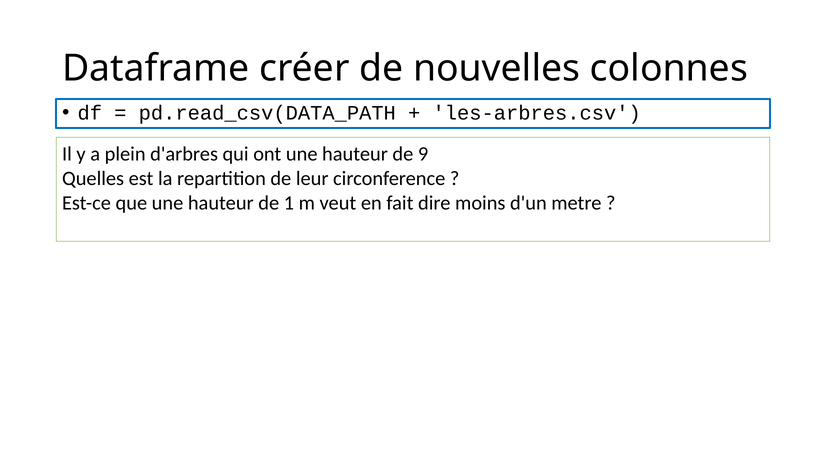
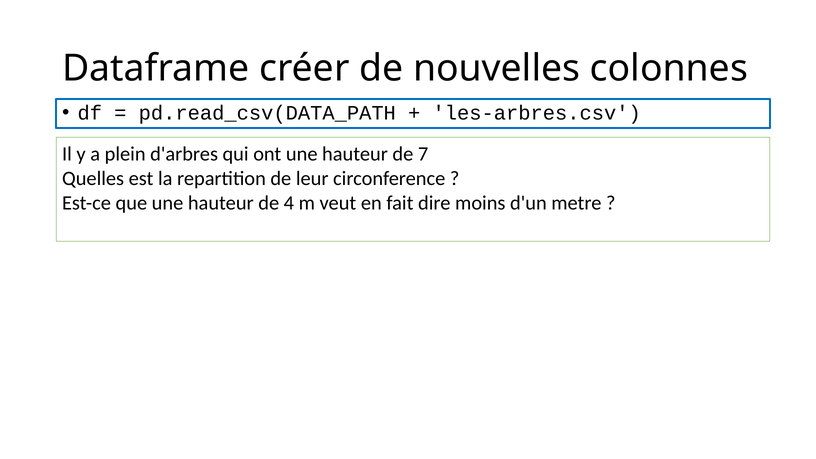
9: 9 -> 7
1: 1 -> 4
